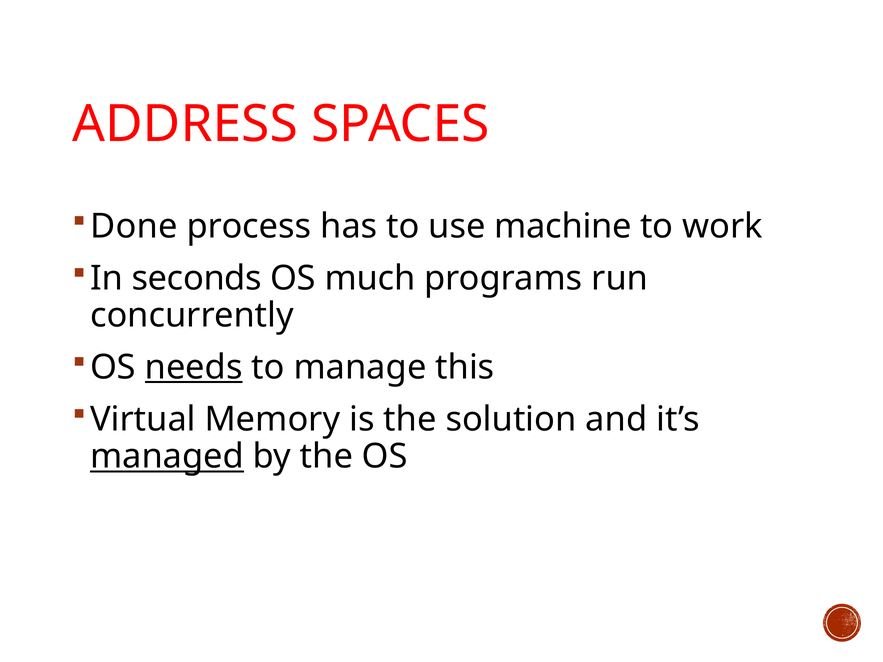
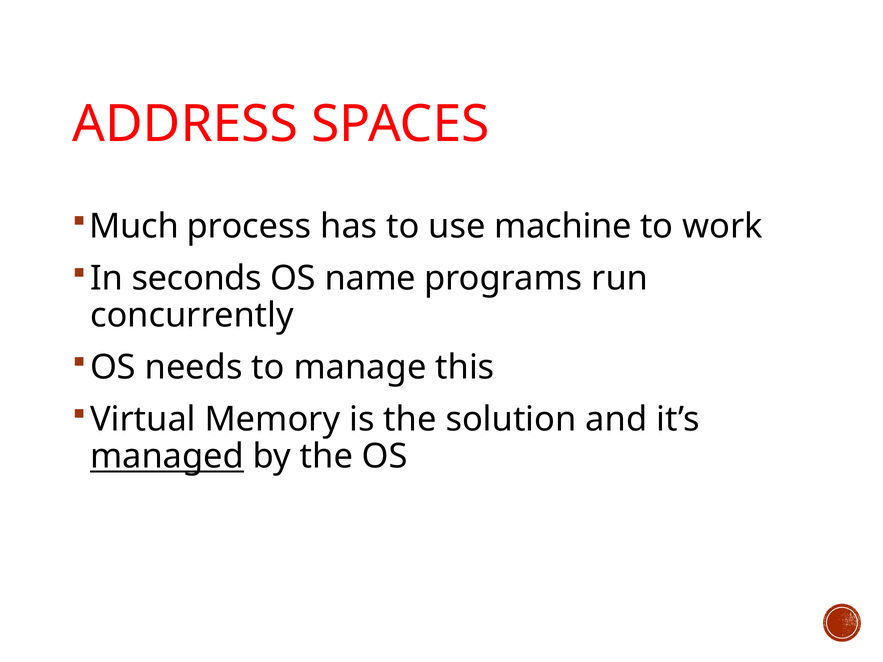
Done: Done -> Much
much: much -> name
needs underline: present -> none
